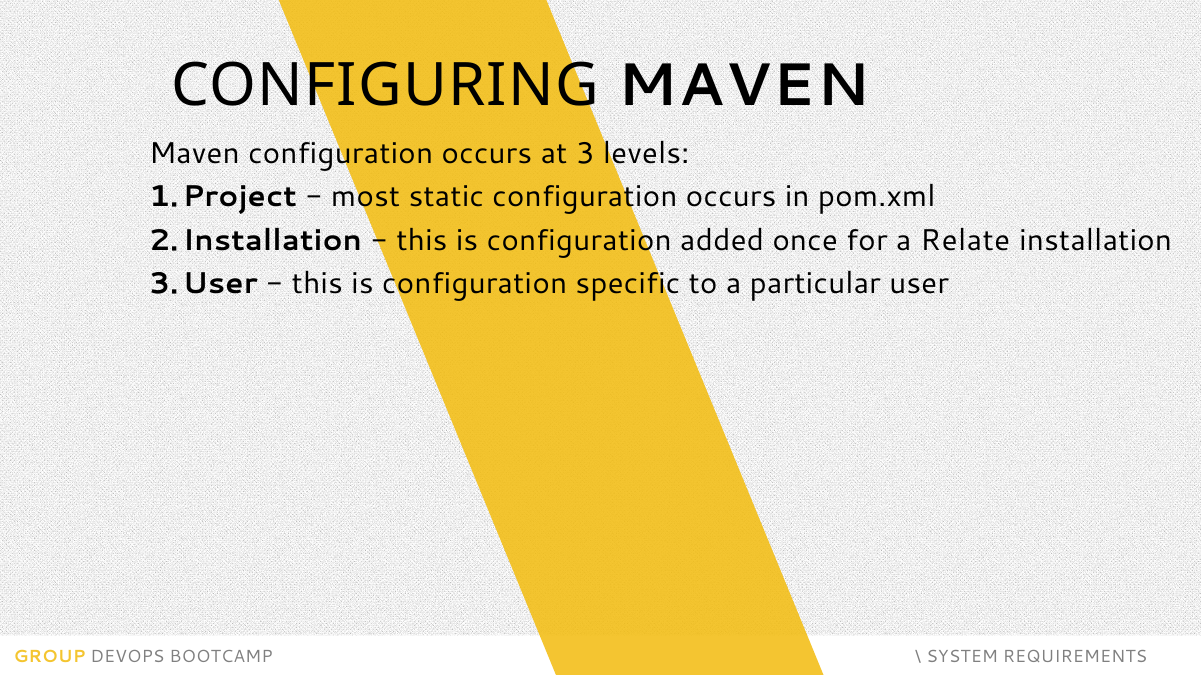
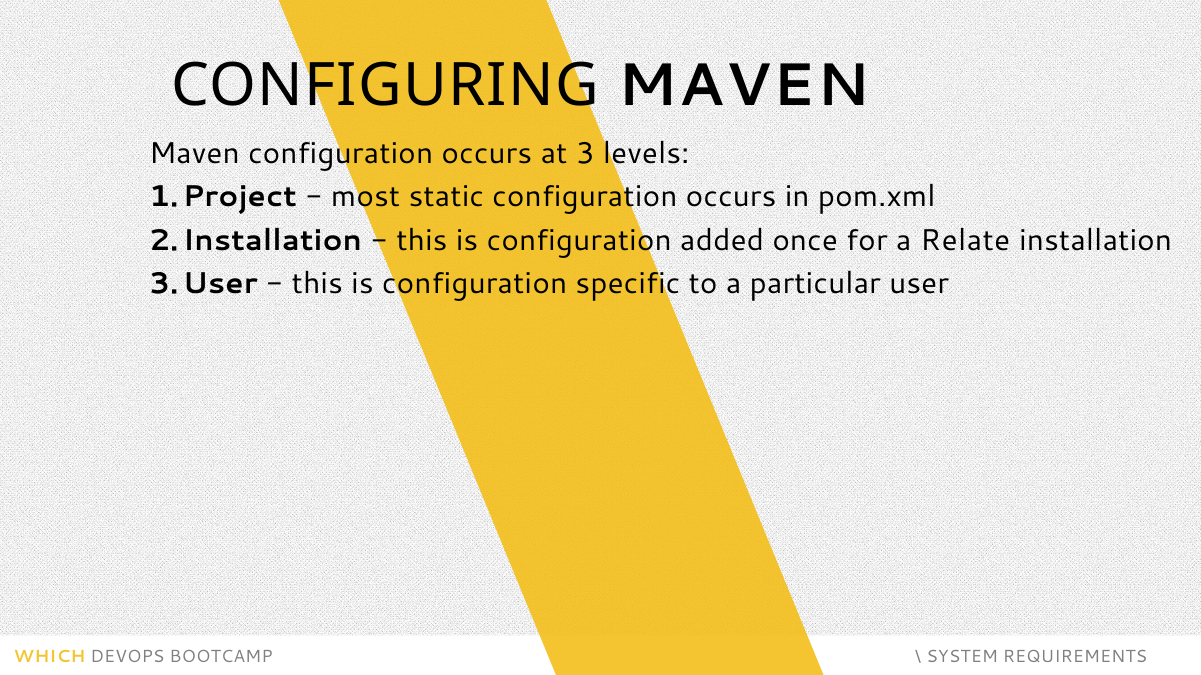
GROUP: GROUP -> WHICH
